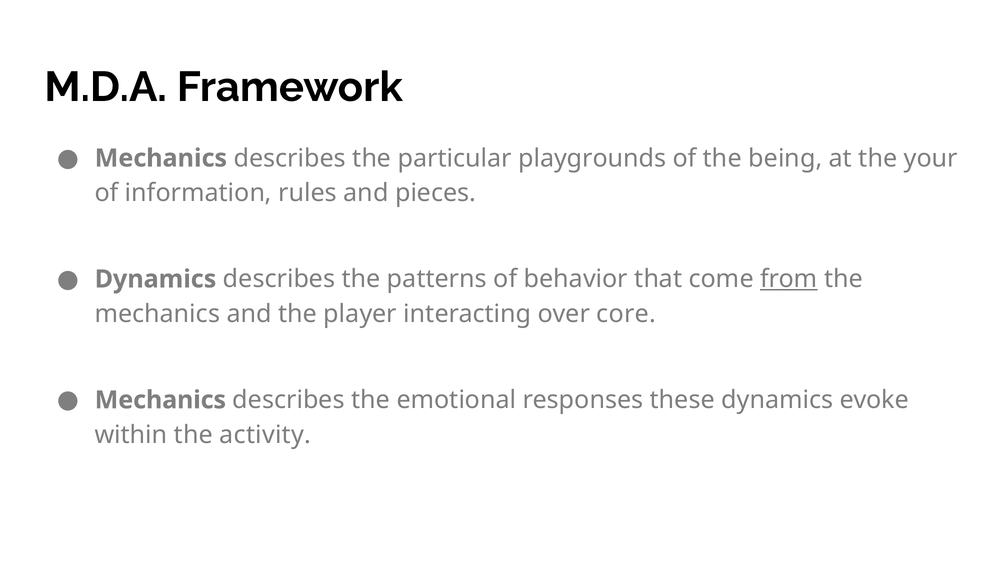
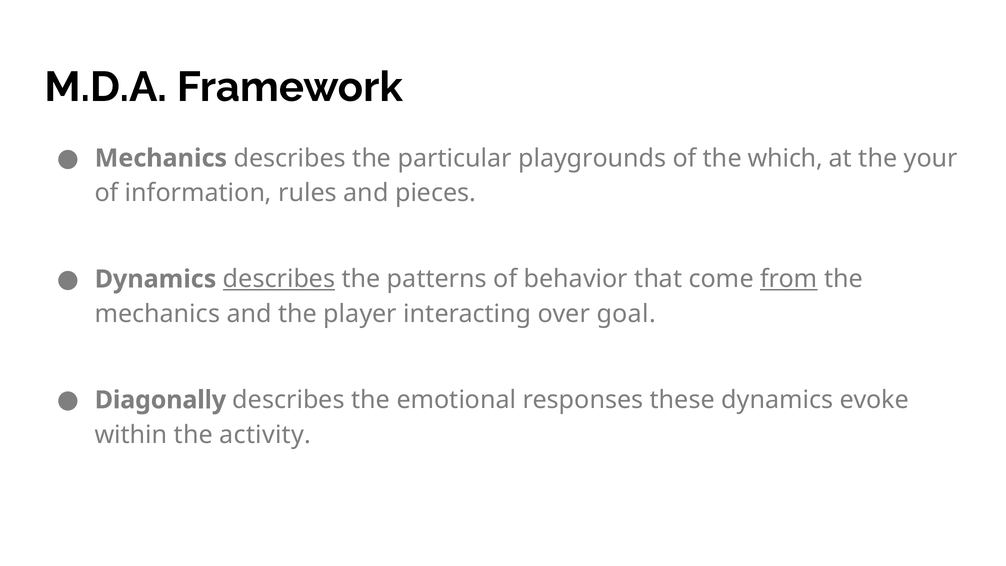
being: being -> which
describes at (279, 279) underline: none -> present
core: core -> goal
Mechanics at (160, 400): Mechanics -> Diagonally
